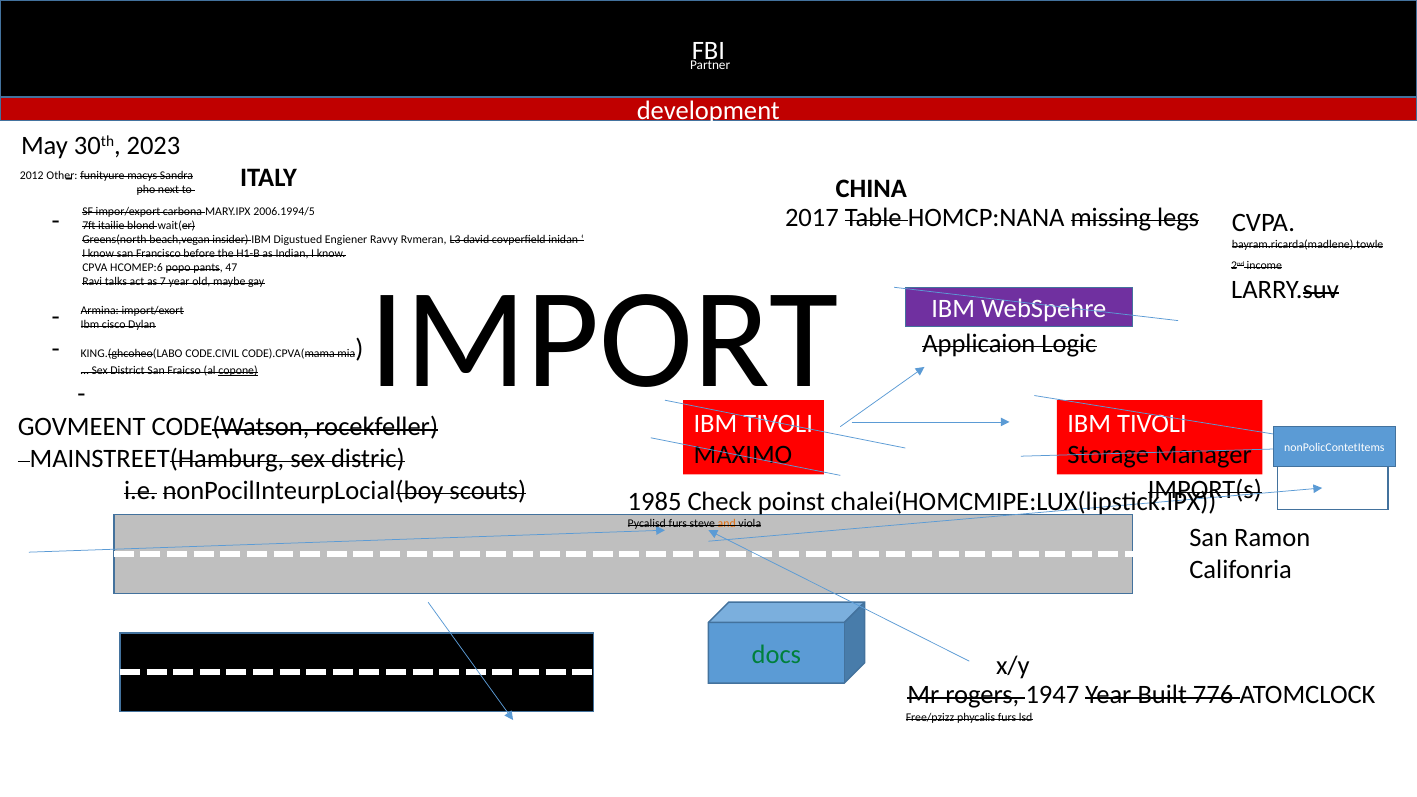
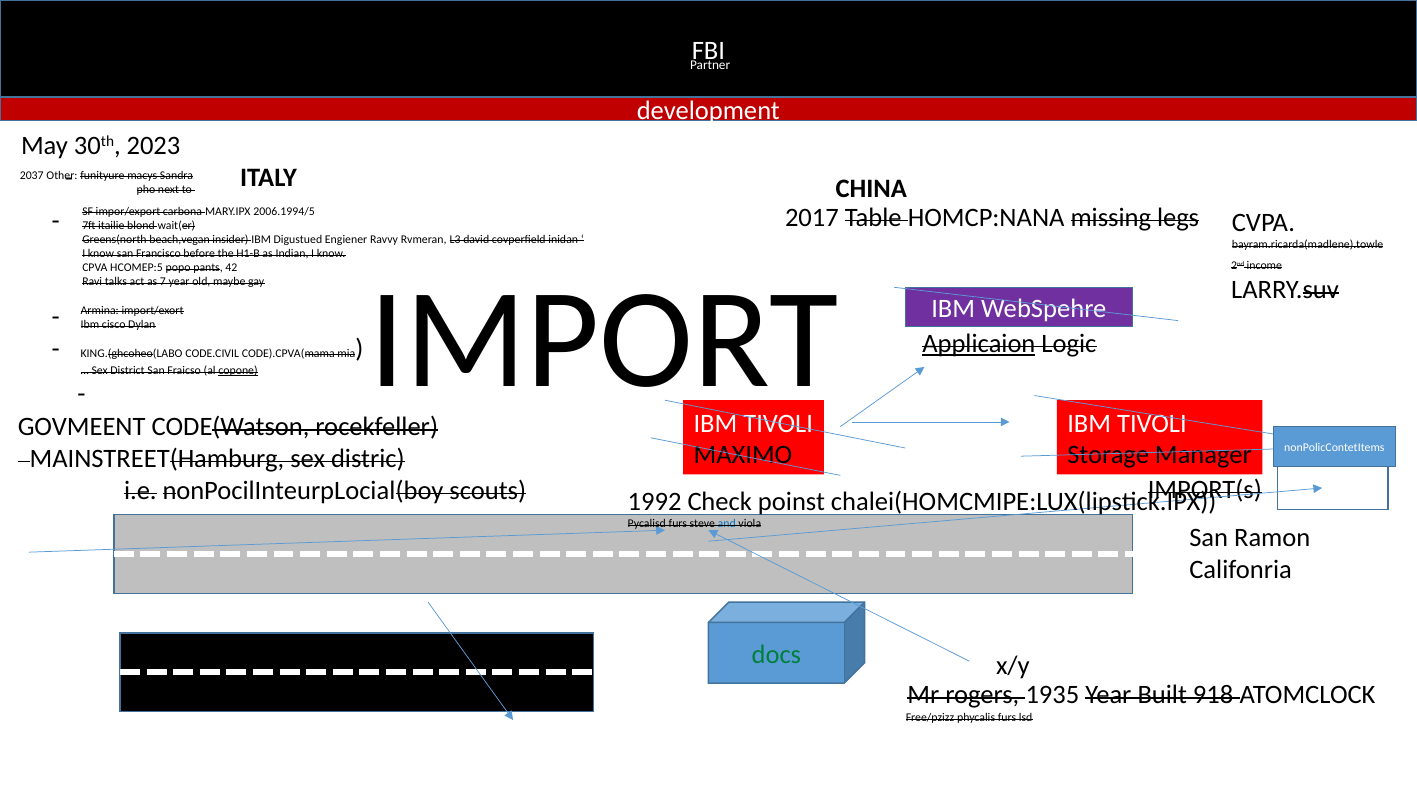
2012: 2012 -> 2037
HCOMEP:6: HCOMEP:6 -> HCOMEP:5
47: 47 -> 42
Applicaion underline: none -> present
1985: 1985 -> 1992
and colour: orange -> blue
1947: 1947 -> 1935
776: 776 -> 918
